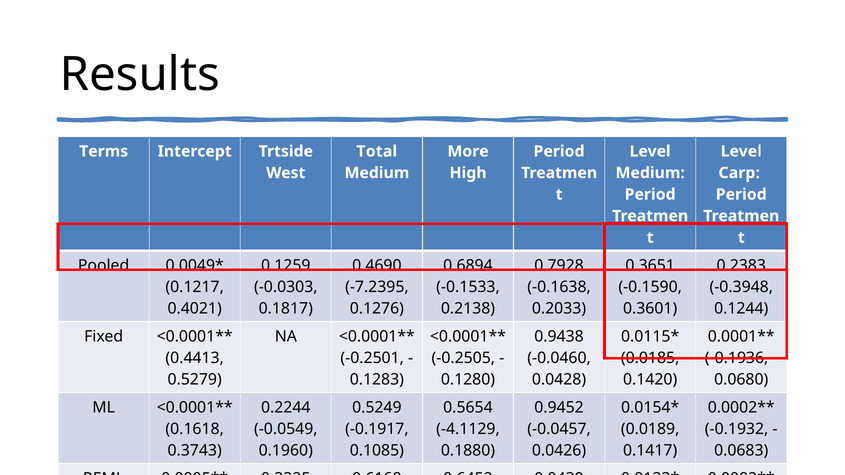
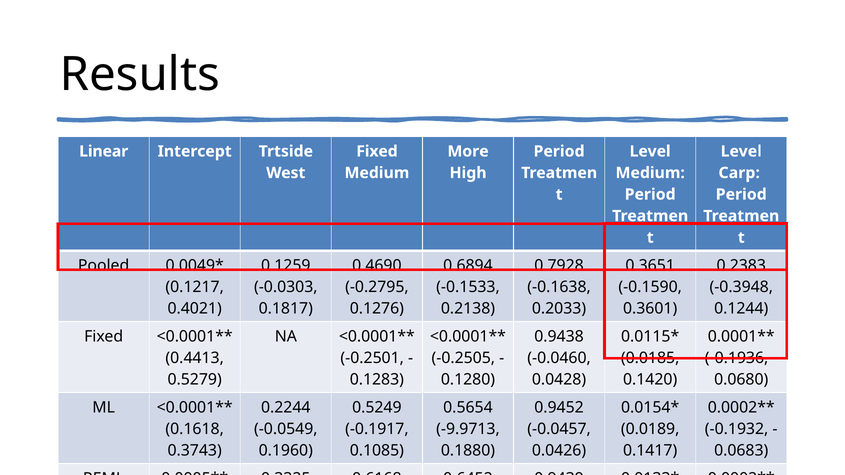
Terms: Terms -> Linear
Total at (377, 151): Total -> Fixed
-7.2395: -7.2395 -> -0.2795
-4.1129: -4.1129 -> -9.9713
